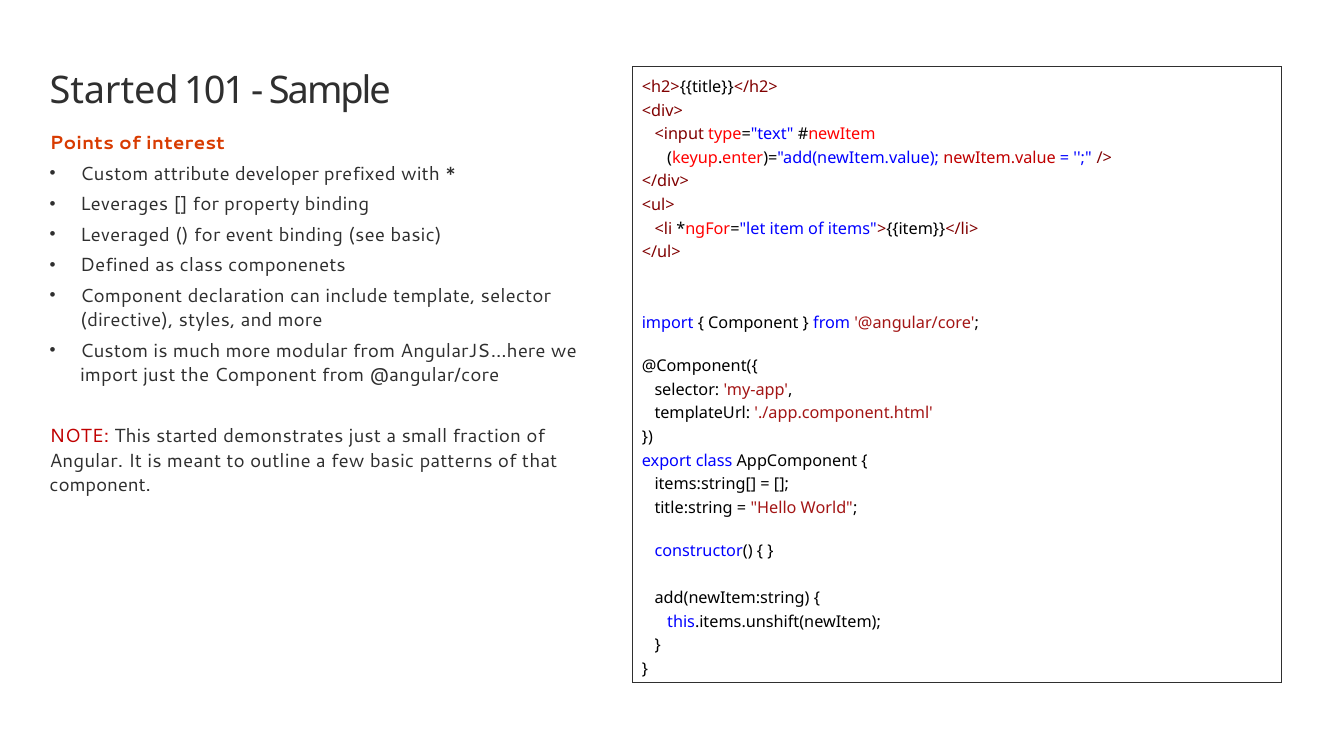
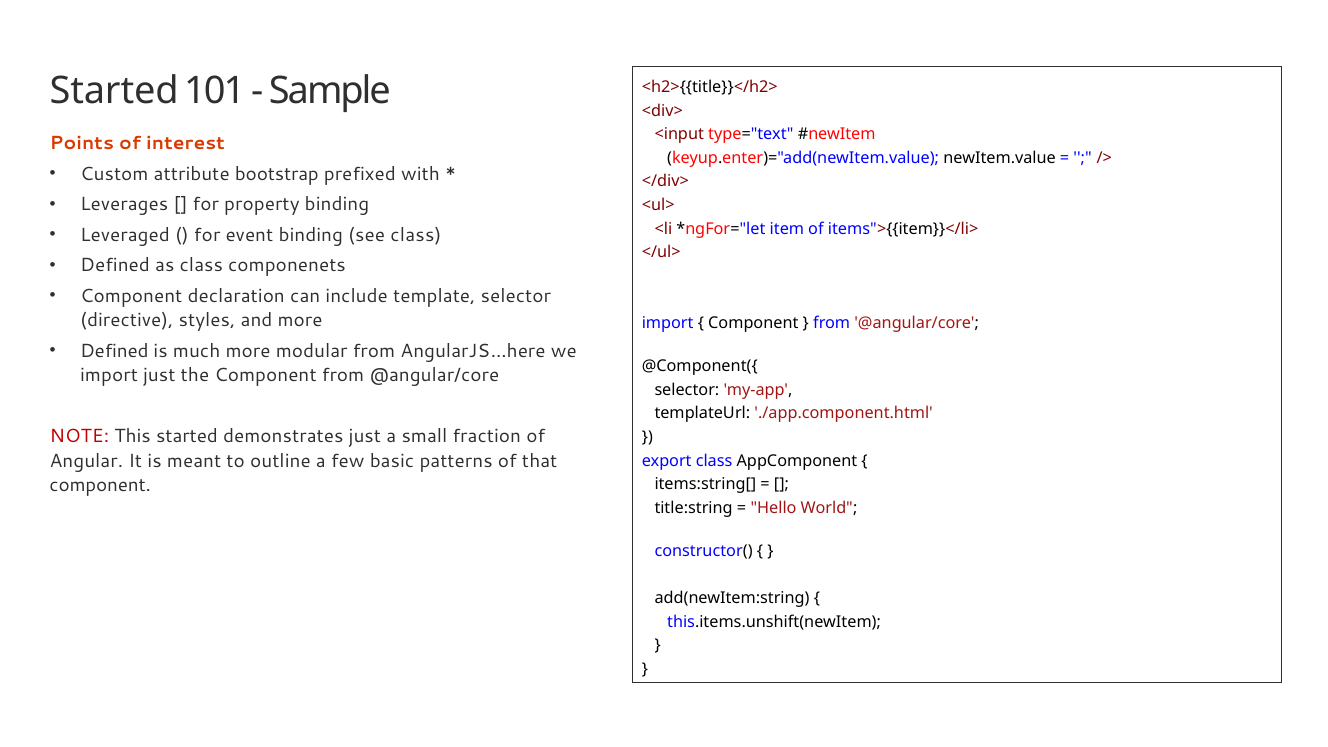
newItem.value colour: red -> black
developer: developer -> bootstrap
see basic: basic -> class
Custom at (114, 351): Custom -> Defined
